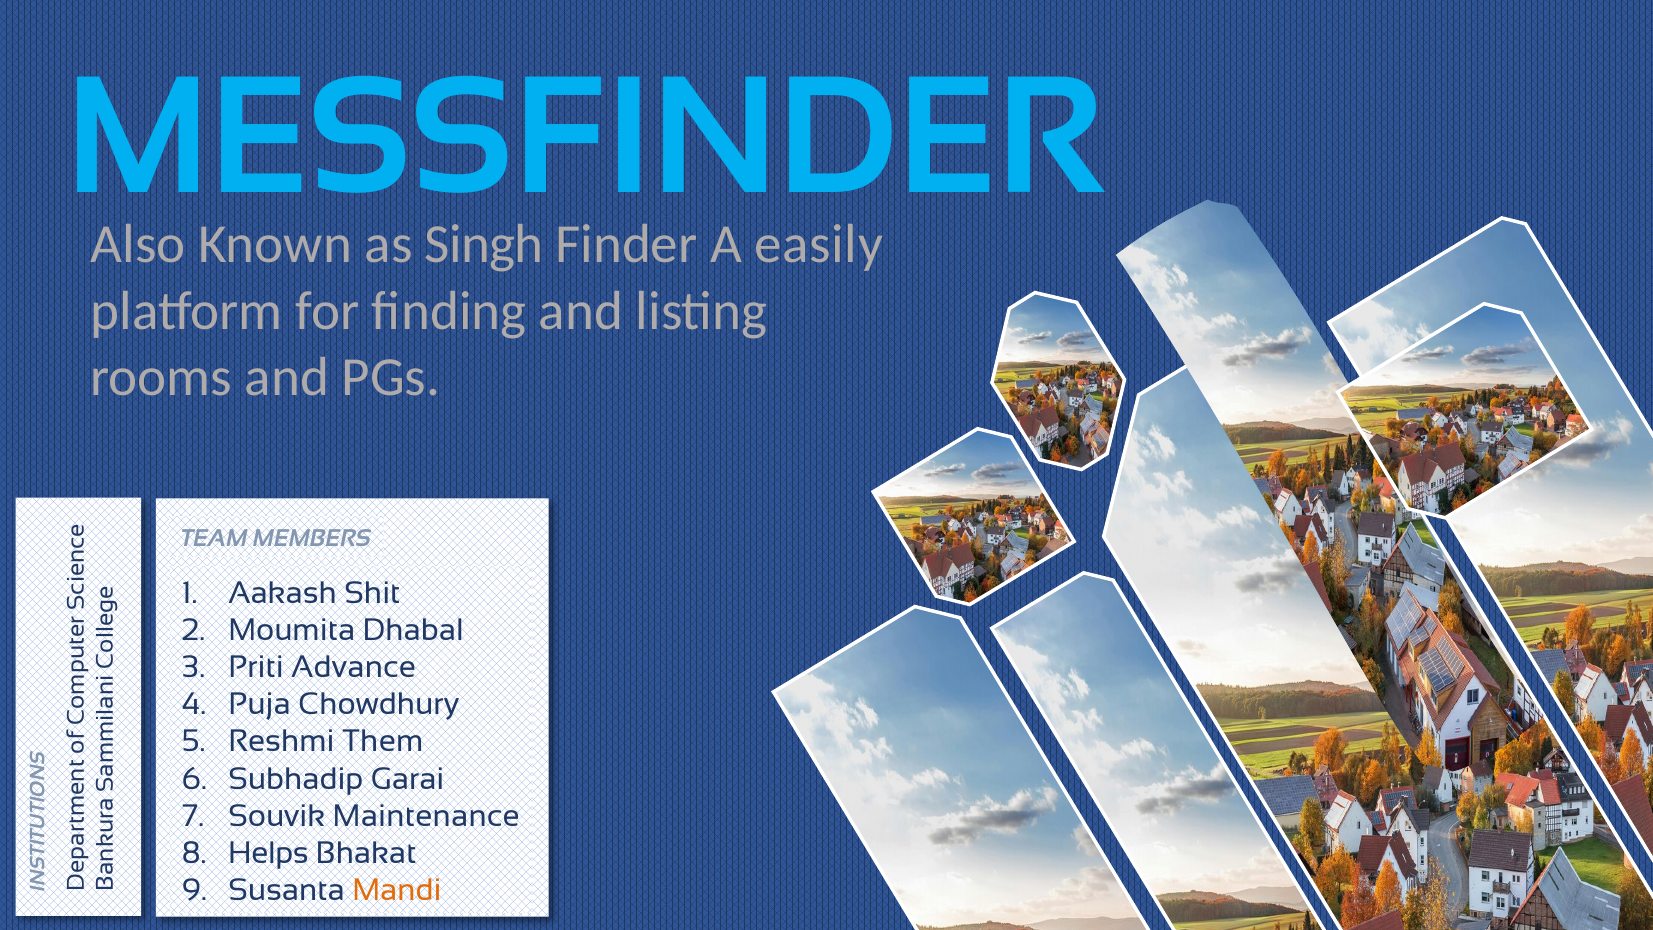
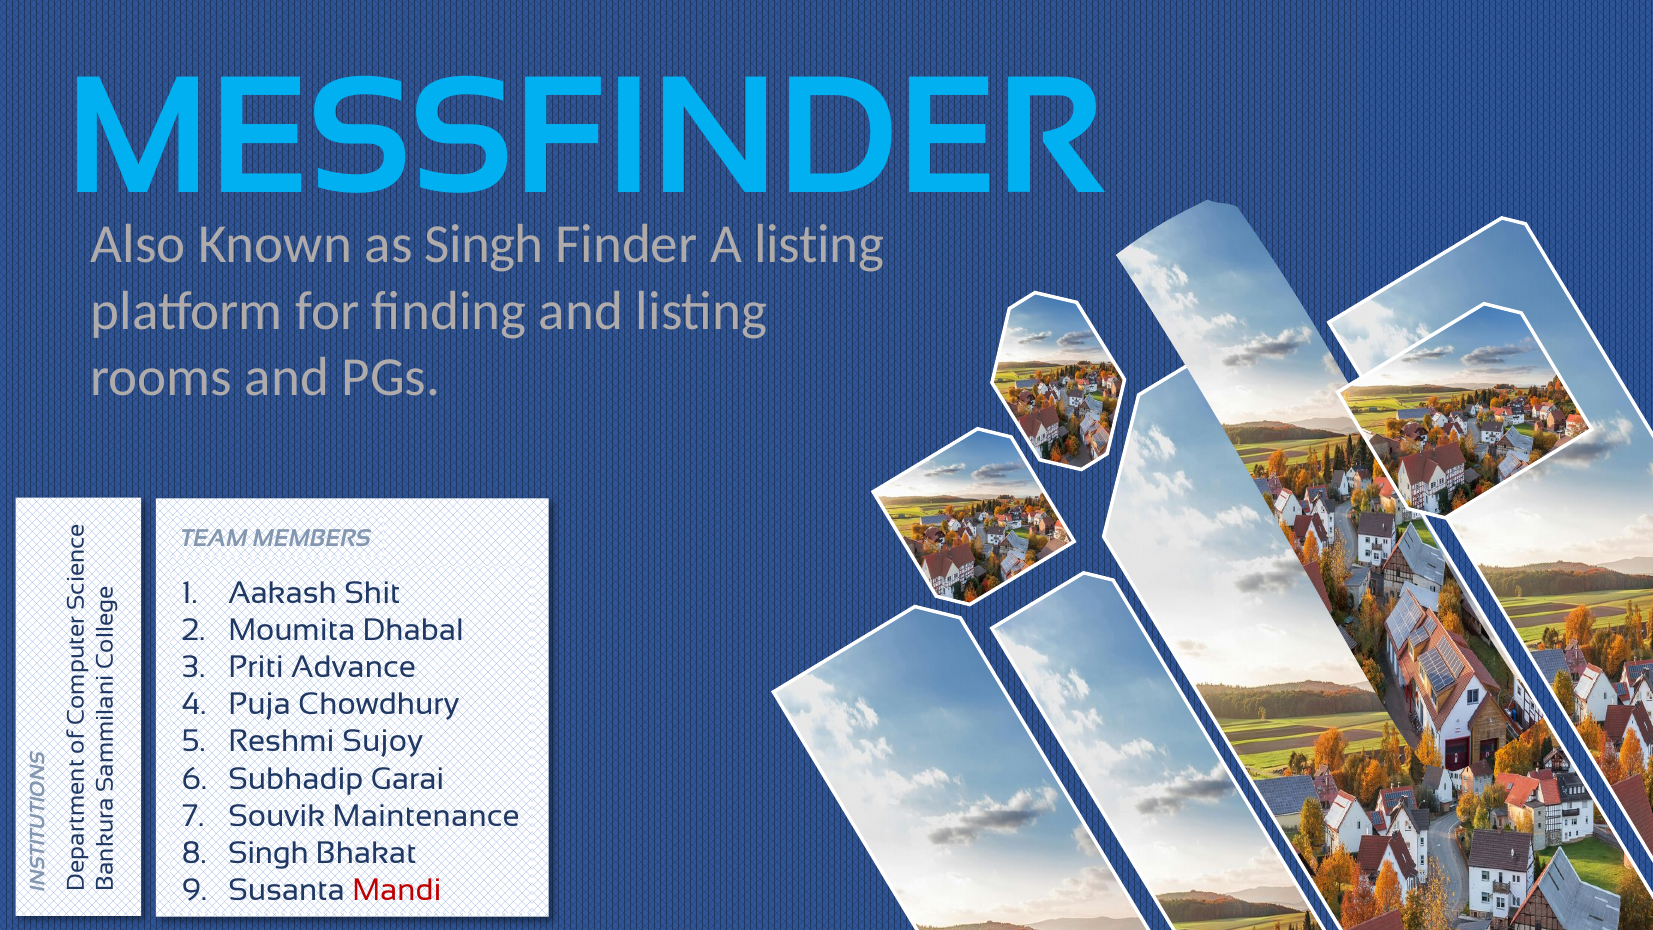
A easily: easily -> listing
Them: Them -> Sujoy
Helps at (268, 853): Helps -> Singh
Mandi colour: orange -> red
